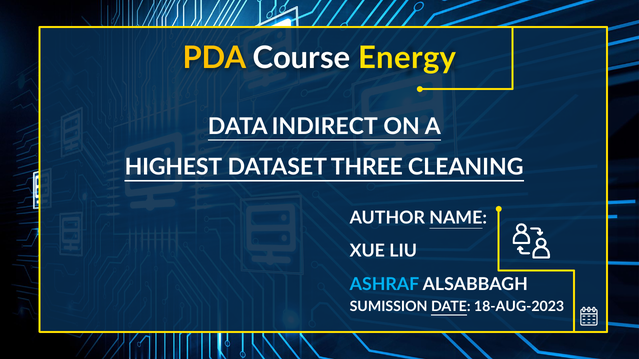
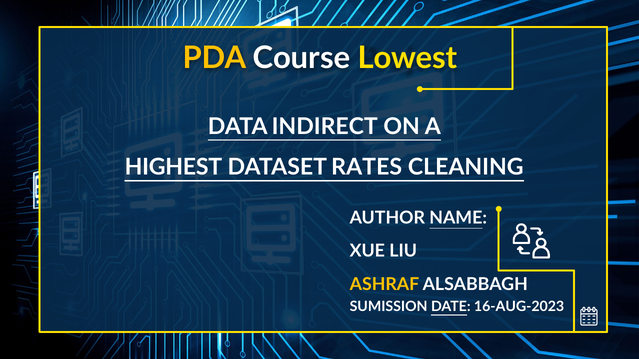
Energy: Energy -> Lowest
THREE: THREE -> RATES
ASHRAF colour: light blue -> yellow
18-AUG-2023: 18-AUG-2023 -> 16-AUG-2023
